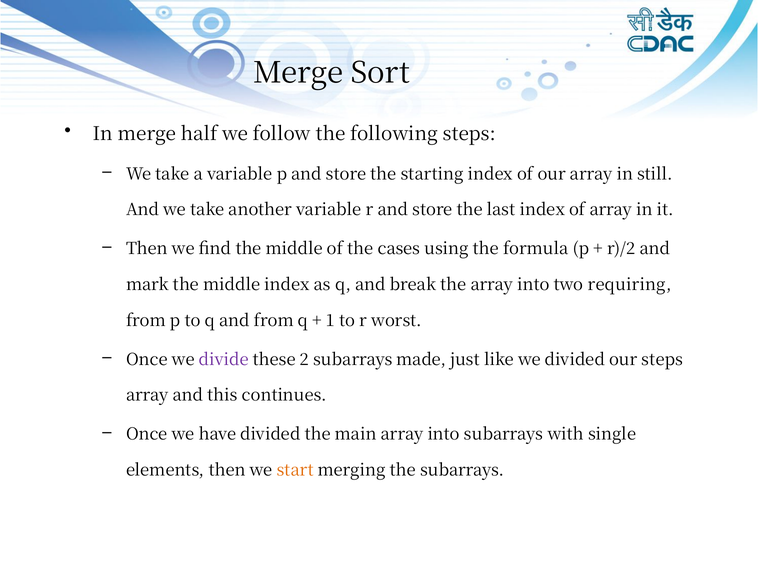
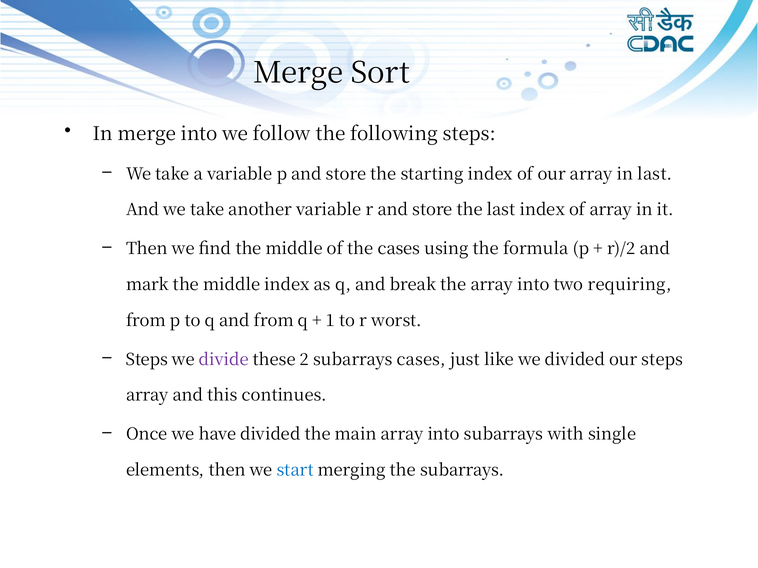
merge half: half -> into
in still: still -> last
Once at (147, 360): Once -> Steps
subarrays made: made -> cases
start colour: orange -> blue
